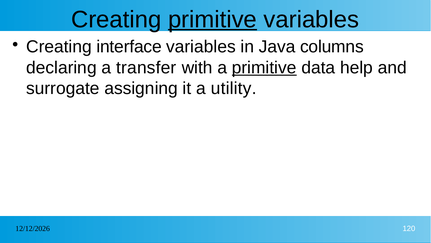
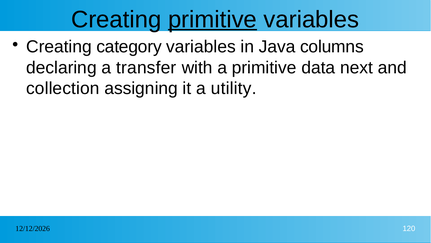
interface: interface -> category
primitive at (264, 67) underline: present -> none
help: help -> next
surrogate: surrogate -> collection
